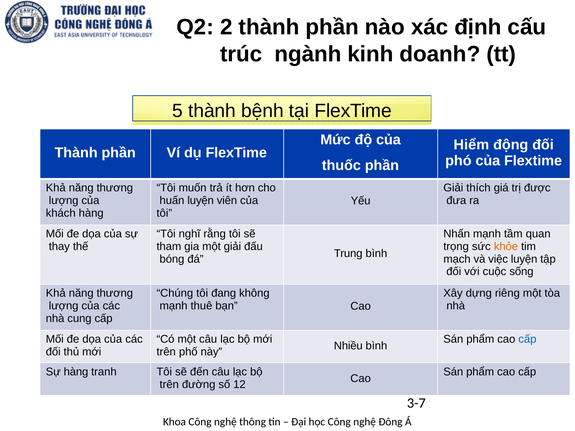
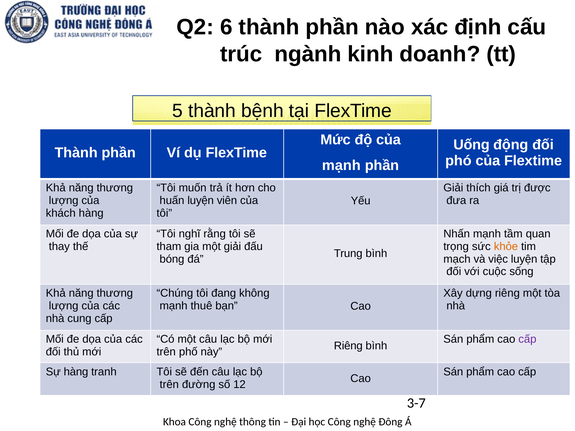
2: 2 -> 6
Hiểm: Hiểm -> Uống
thuốc at (341, 166): thuốc -> mạnh
cấp at (527, 339) colour: blue -> purple
Nhiều at (348, 346): Nhiều -> Riêng
